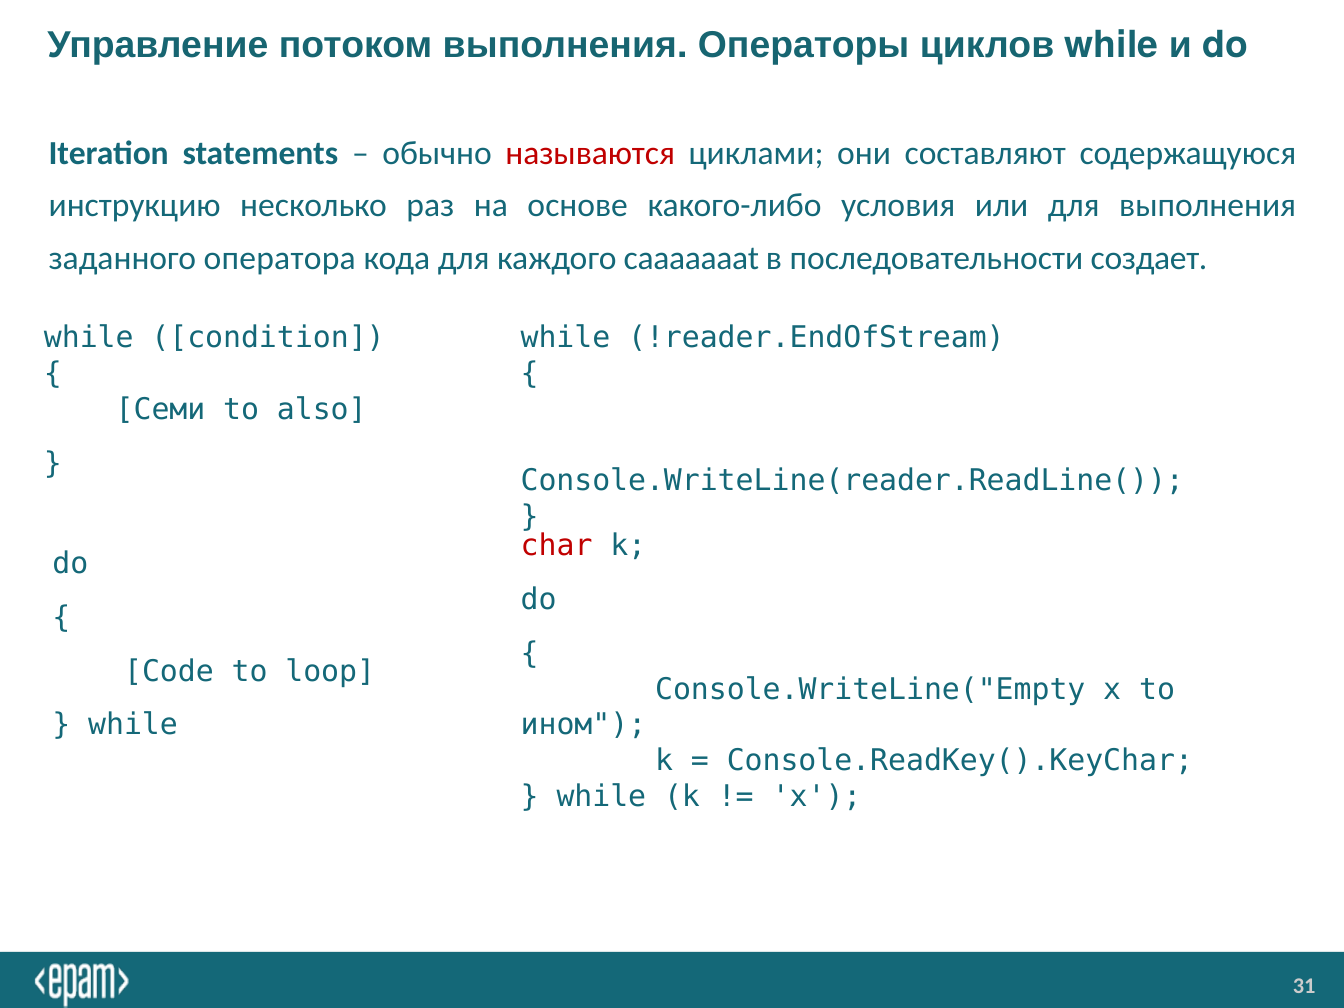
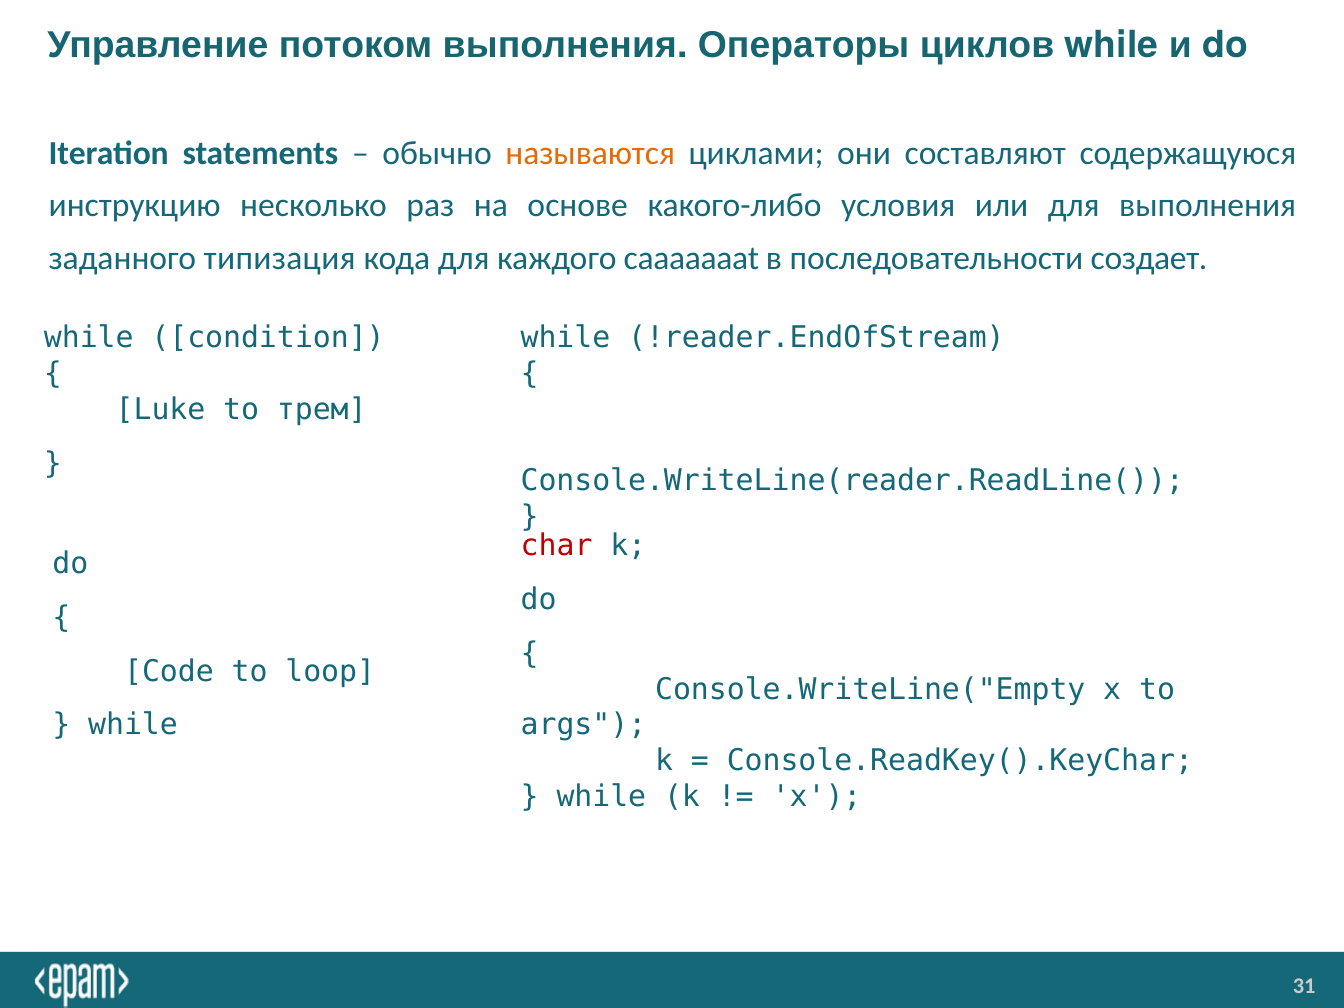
называются colour: red -> orange
оператора: оператора -> типизация
Семи: Семи -> Luke
also: also -> трем
ином: ином -> args
